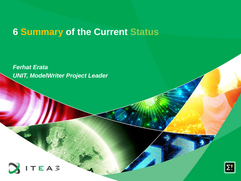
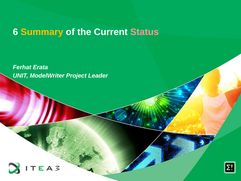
Status colour: light green -> pink
